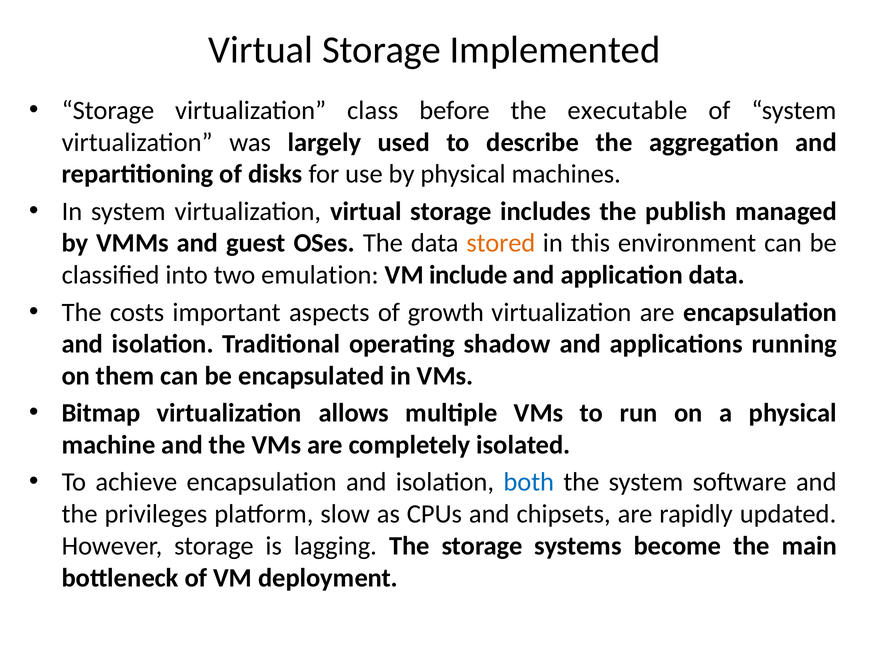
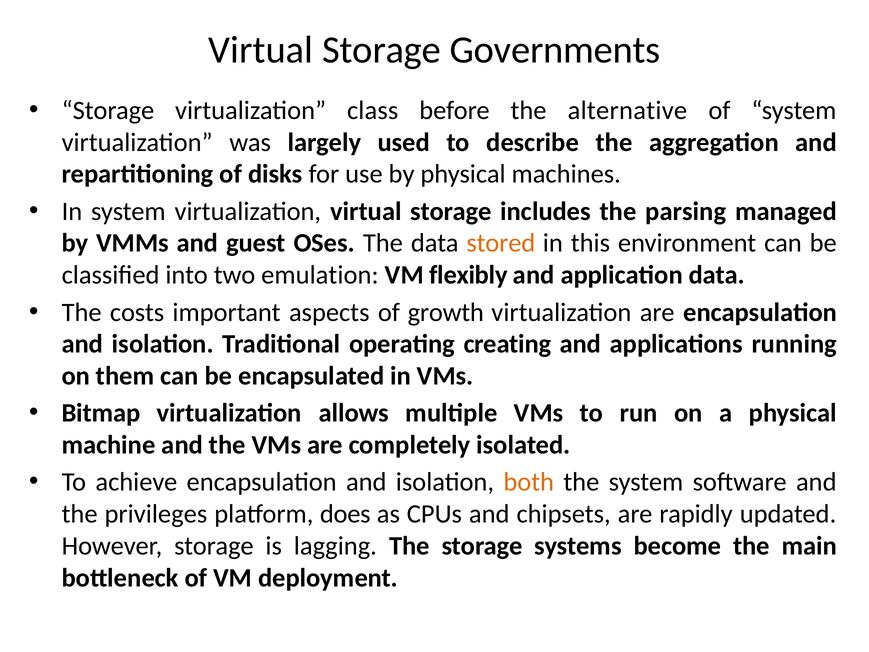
Implemented: Implemented -> Governments
executable: executable -> alternative
publish: publish -> parsing
include: include -> flexibly
shadow: shadow -> creating
both colour: blue -> orange
slow: slow -> does
